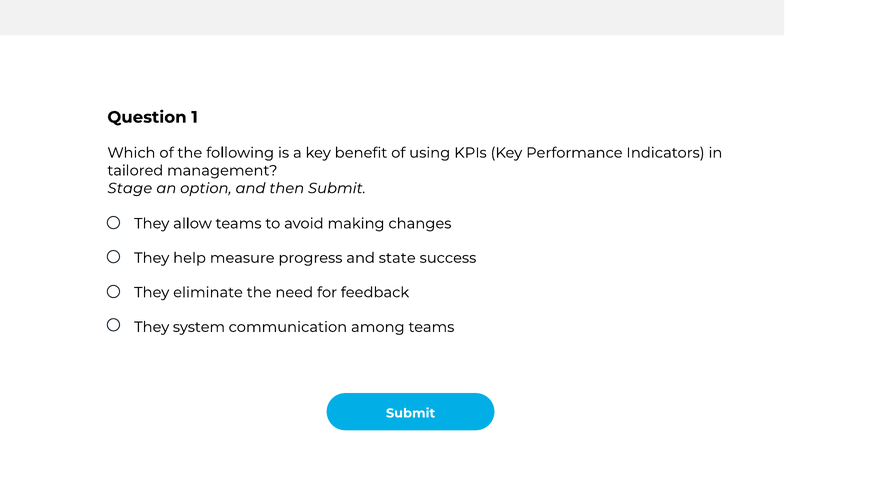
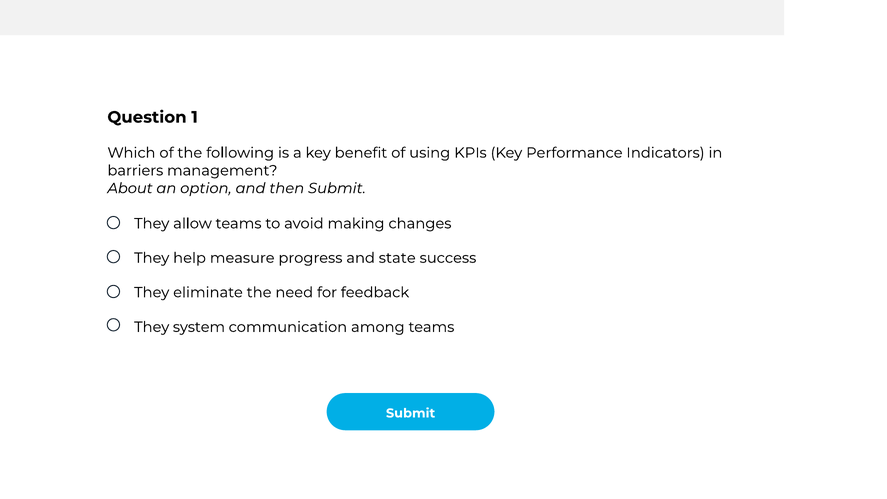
tailored: tailored -> barriers
Stage: Stage -> About
